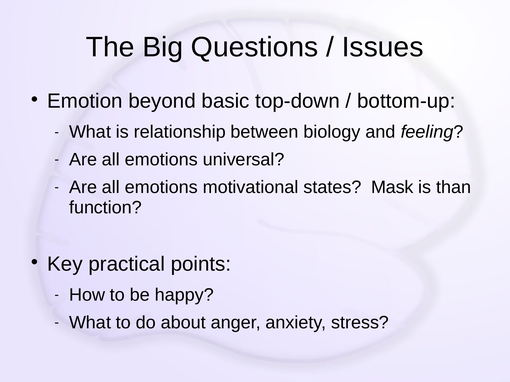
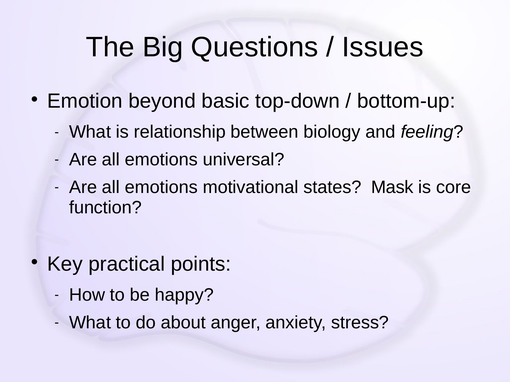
than: than -> core
